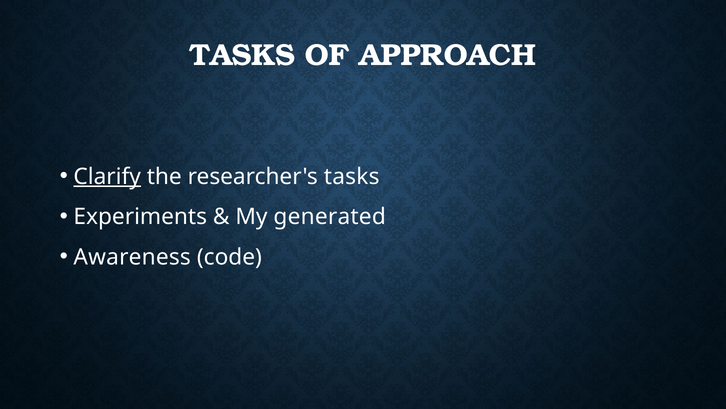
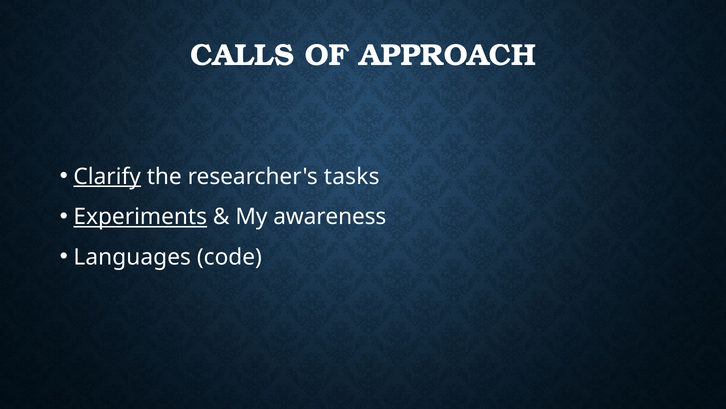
TASKS at (242, 55): TASKS -> CALLS
Experiments underline: none -> present
generated: generated -> awareness
Awareness: Awareness -> Languages
